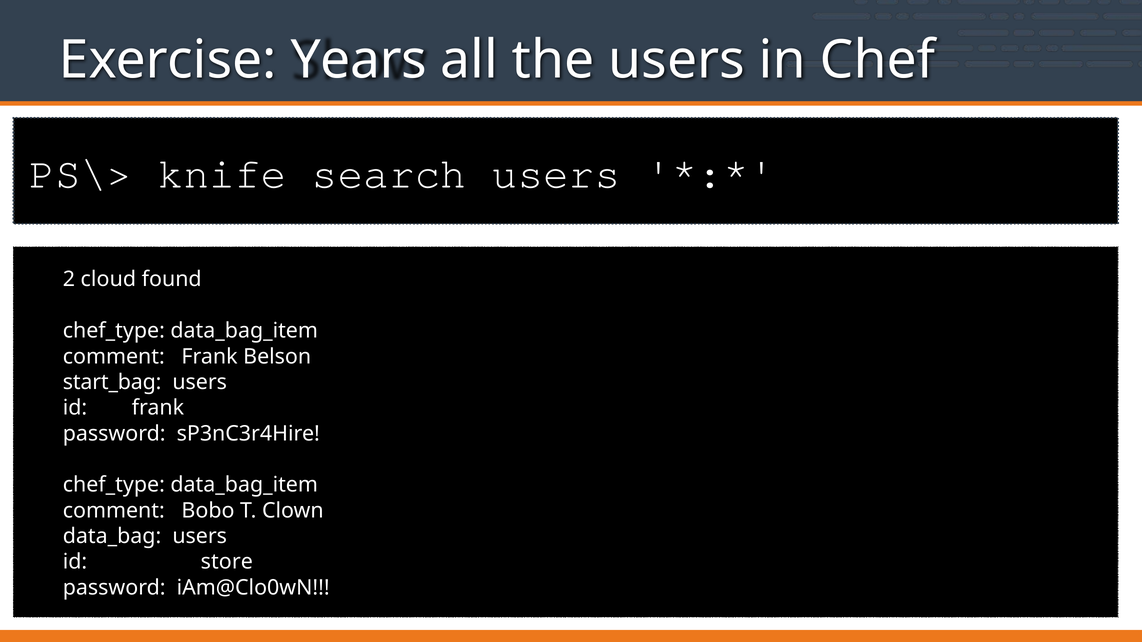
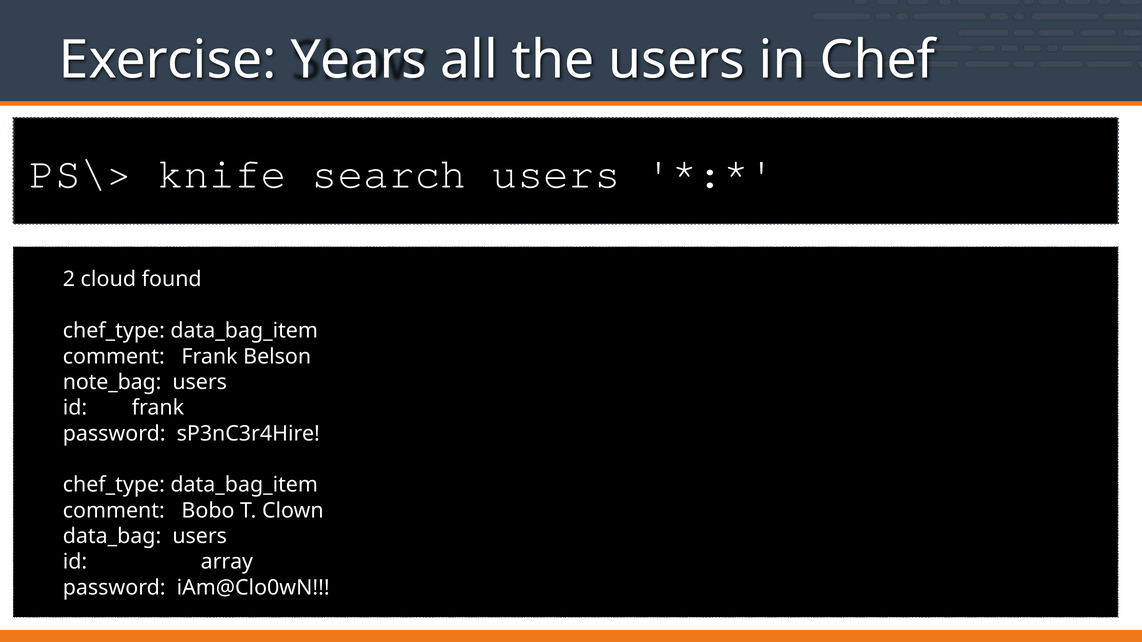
start_bag: start_bag -> note_bag
store: store -> array
